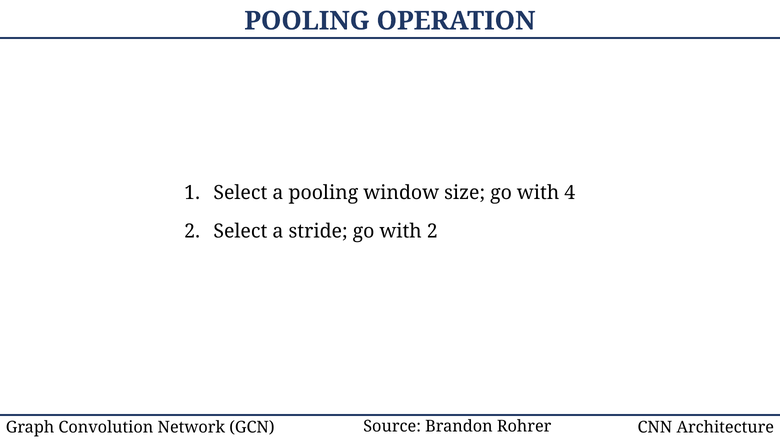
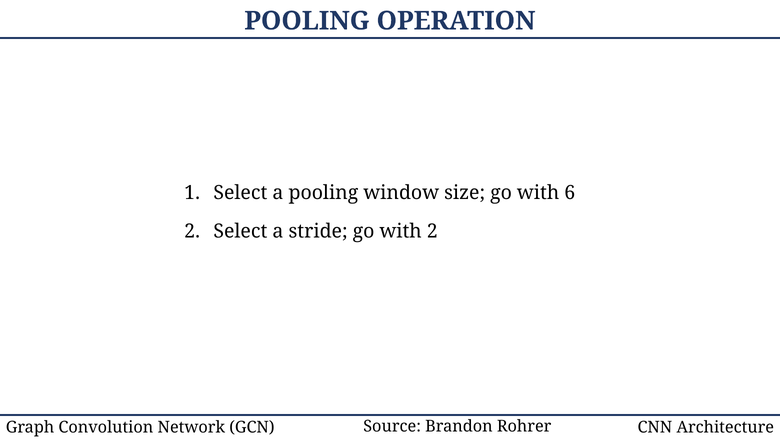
4: 4 -> 6
